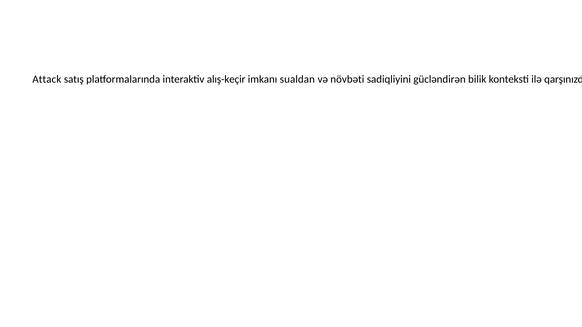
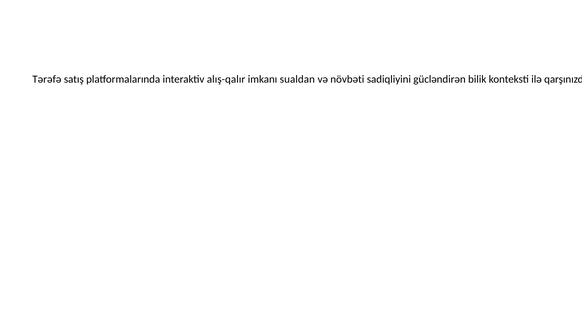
Attack: Attack -> Tərəfə
alış-keçir: alış-keçir -> alış-qalır
